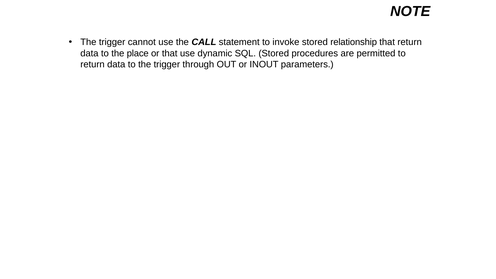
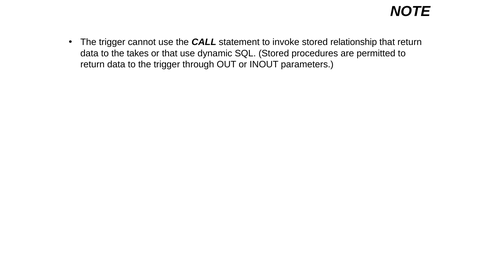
place: place -> takes
